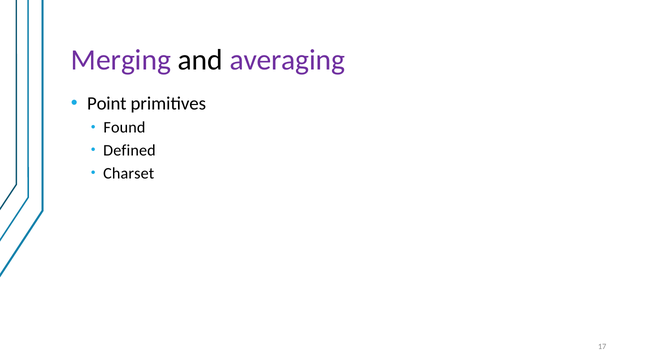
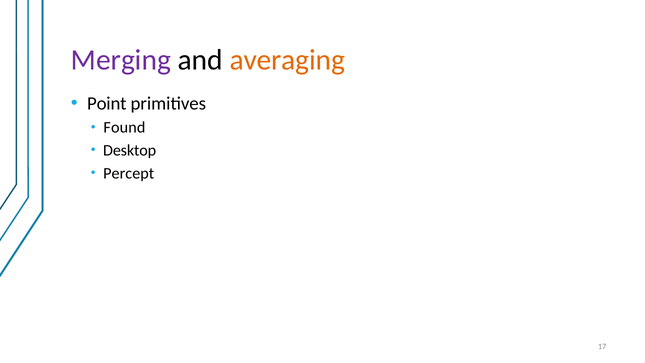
averaging colour: purple -> orange
Defined: Defined -> Desktop
Charset: Charset -> Percept
